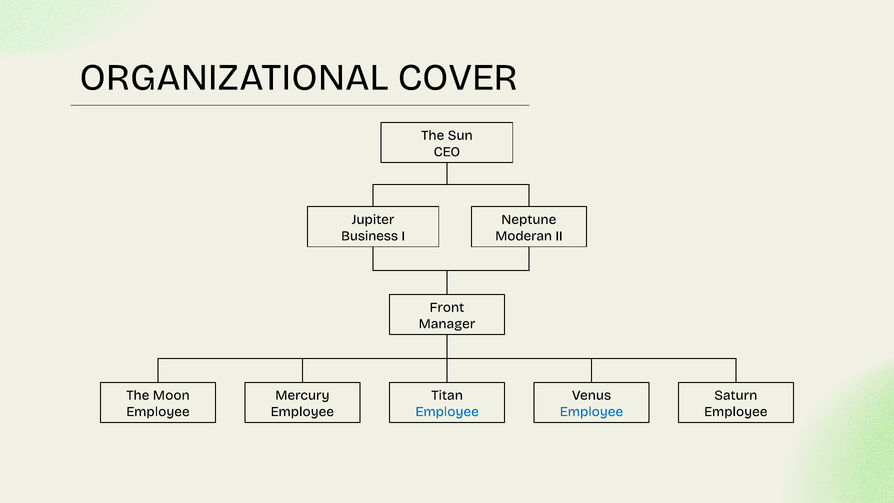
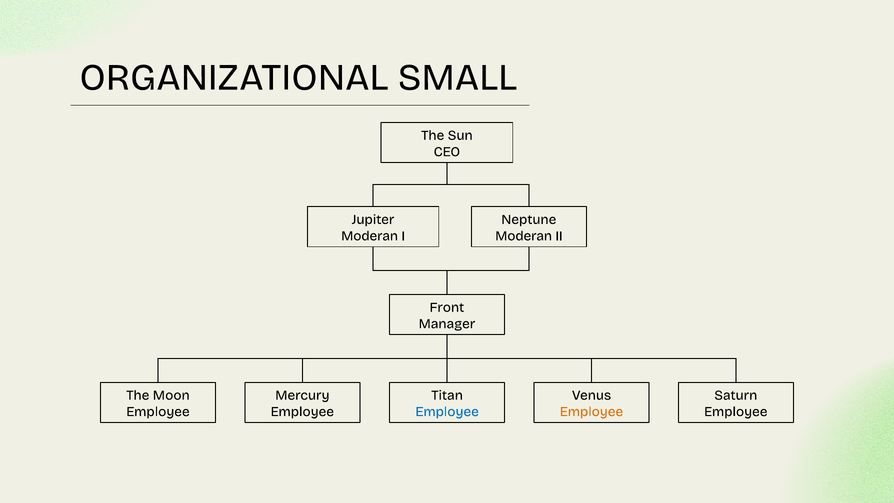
COVER: COVER -> SMALL
Business at (370, 236): Business -> Moderan
Employee at (591, 412) colour: blue -> orange
